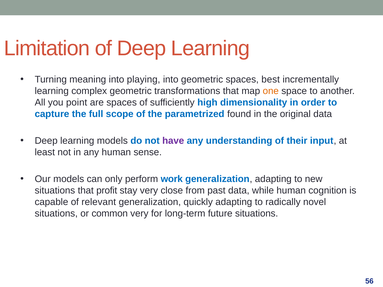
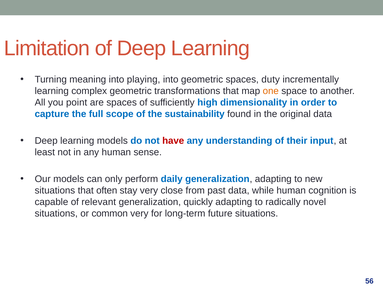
best: best -> duty
parametrized: parametrized -> sustainability
have colour: purple -> red
work: work -> daily
profit: profit -> often
